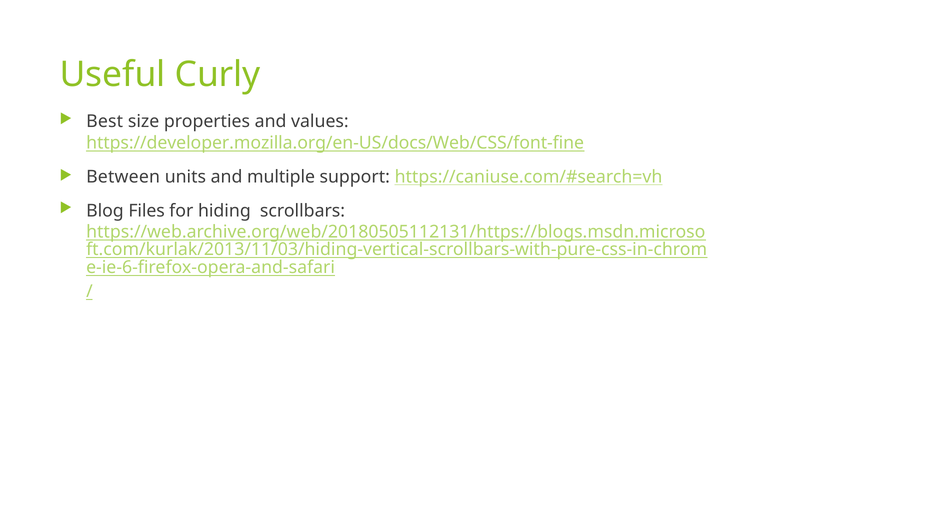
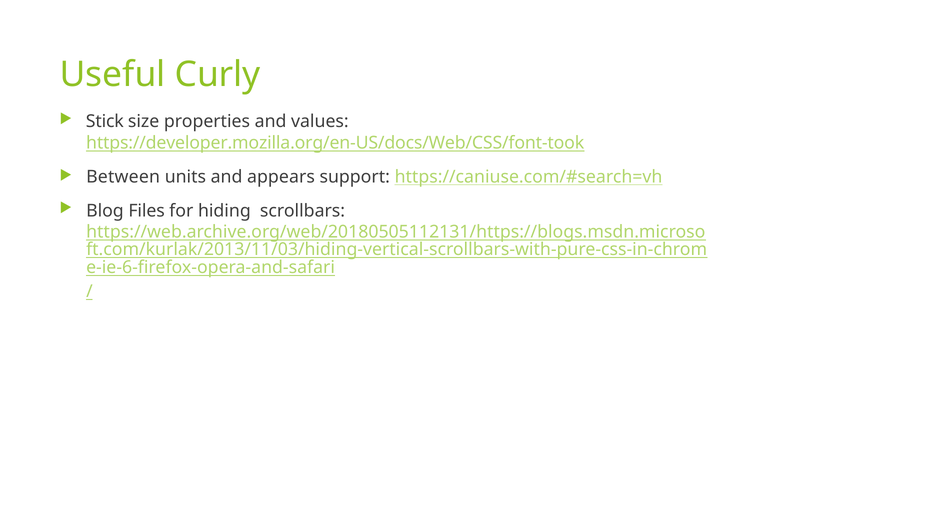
Best: Best -> Stick
https://developer.mozilla.org/en-US/docs/Web/CSS/font-fine: https://developer.mozilla.org/en-US/docs/Web/CSS/font-fine -> https://developer.mozilla.org/en-US/docs/Web/CSS/font-took
multiple: multiple -> appears
